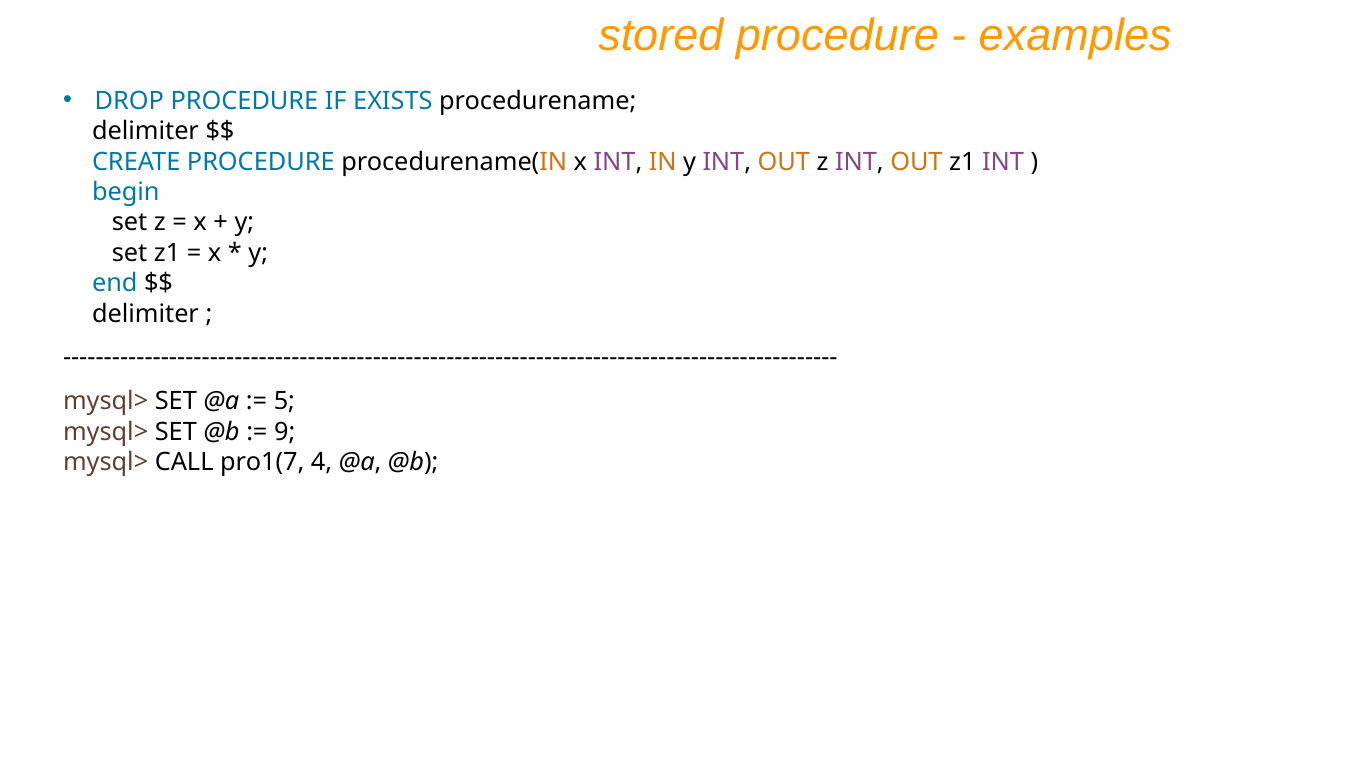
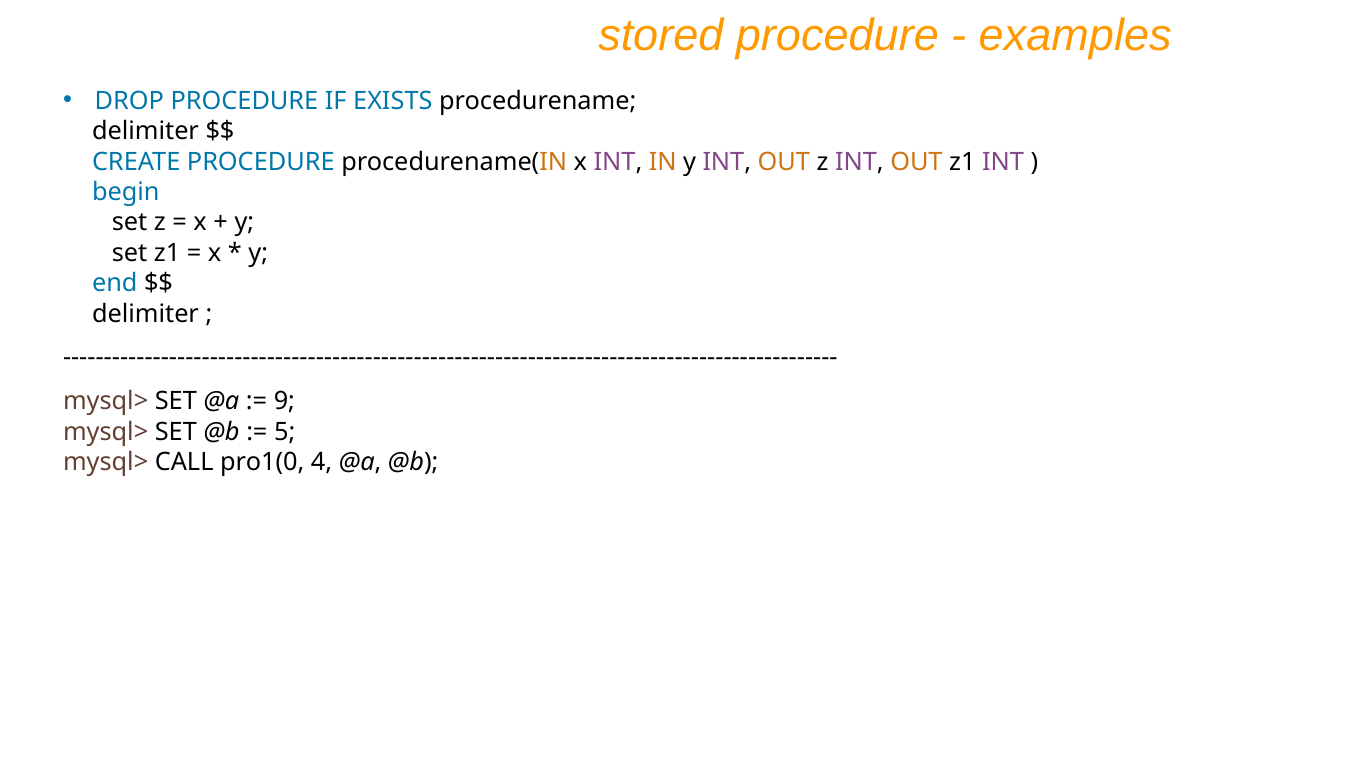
5: 5 -> 9
9: 9 -> 5
pro1(7: pro1(7 -> pro1(0
